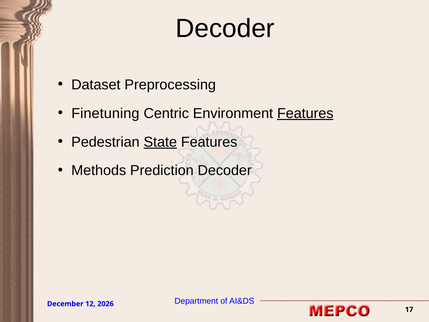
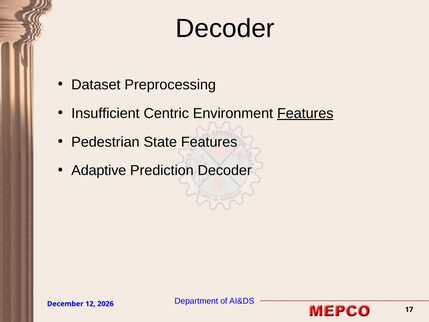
Finetuning: Finetuning -> Insufficient
State underline: present -> none
Methods: Methods -> Adaptive
